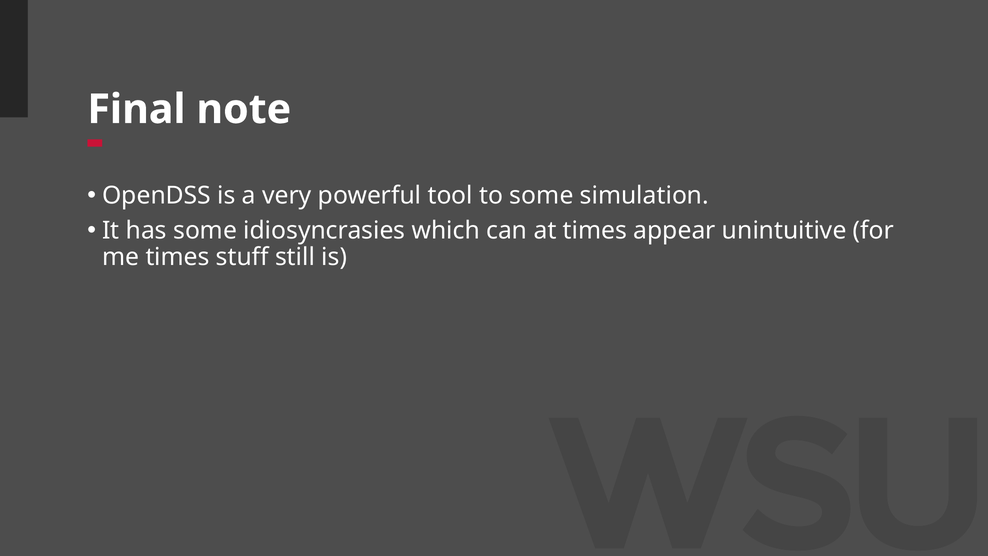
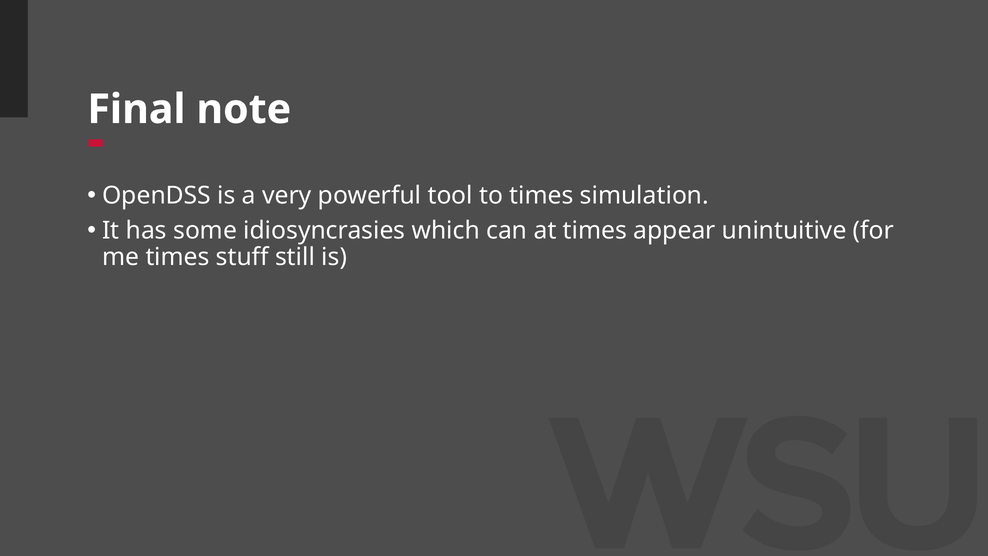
to some: some -> times
